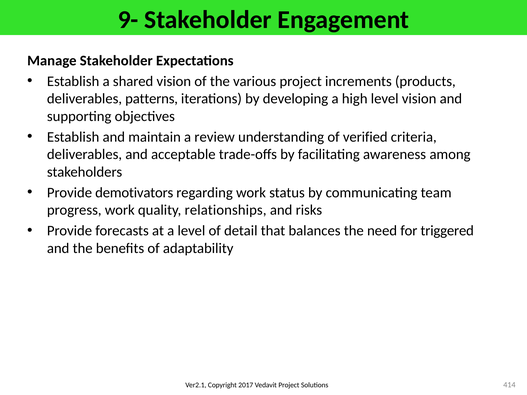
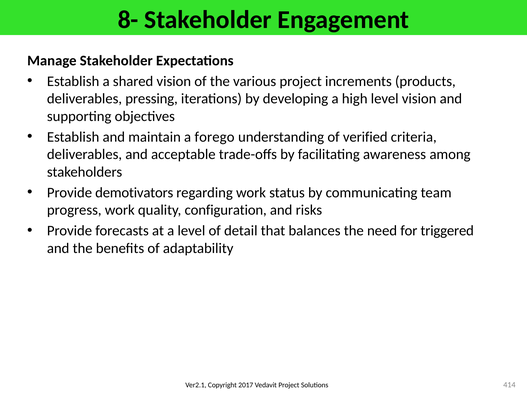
9-: 9- -> 8-
patterns: patterns -> pressing
review: review -> forego
relationships: relationships -> configuration
